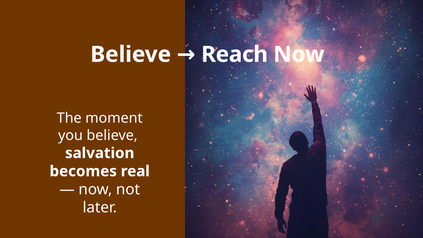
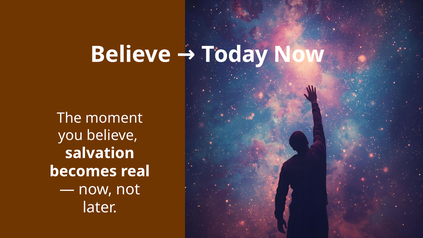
Reach: Reach -> Today
